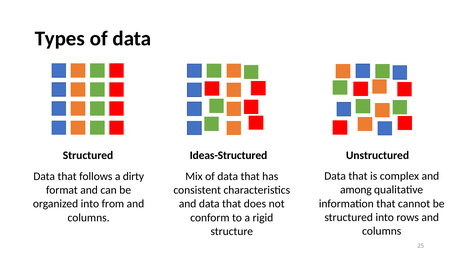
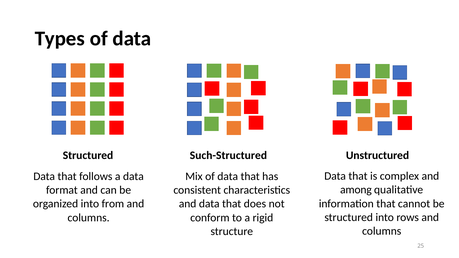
Ideas-Structured: Ideas-Structured -> Such-Structured
a dirty: dirty -> data
